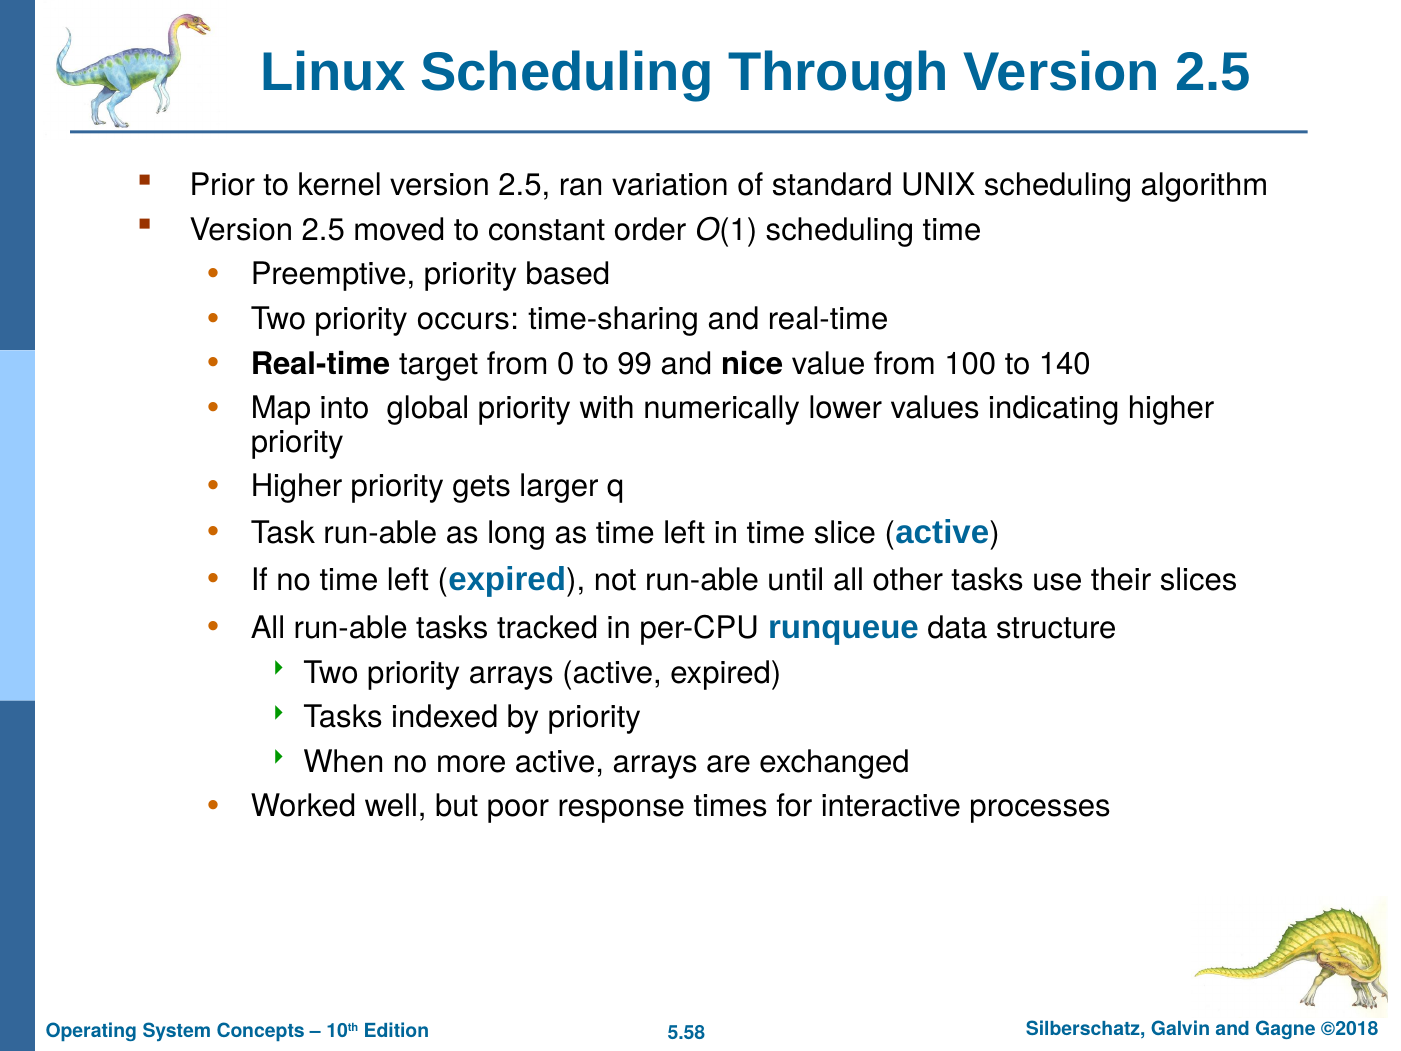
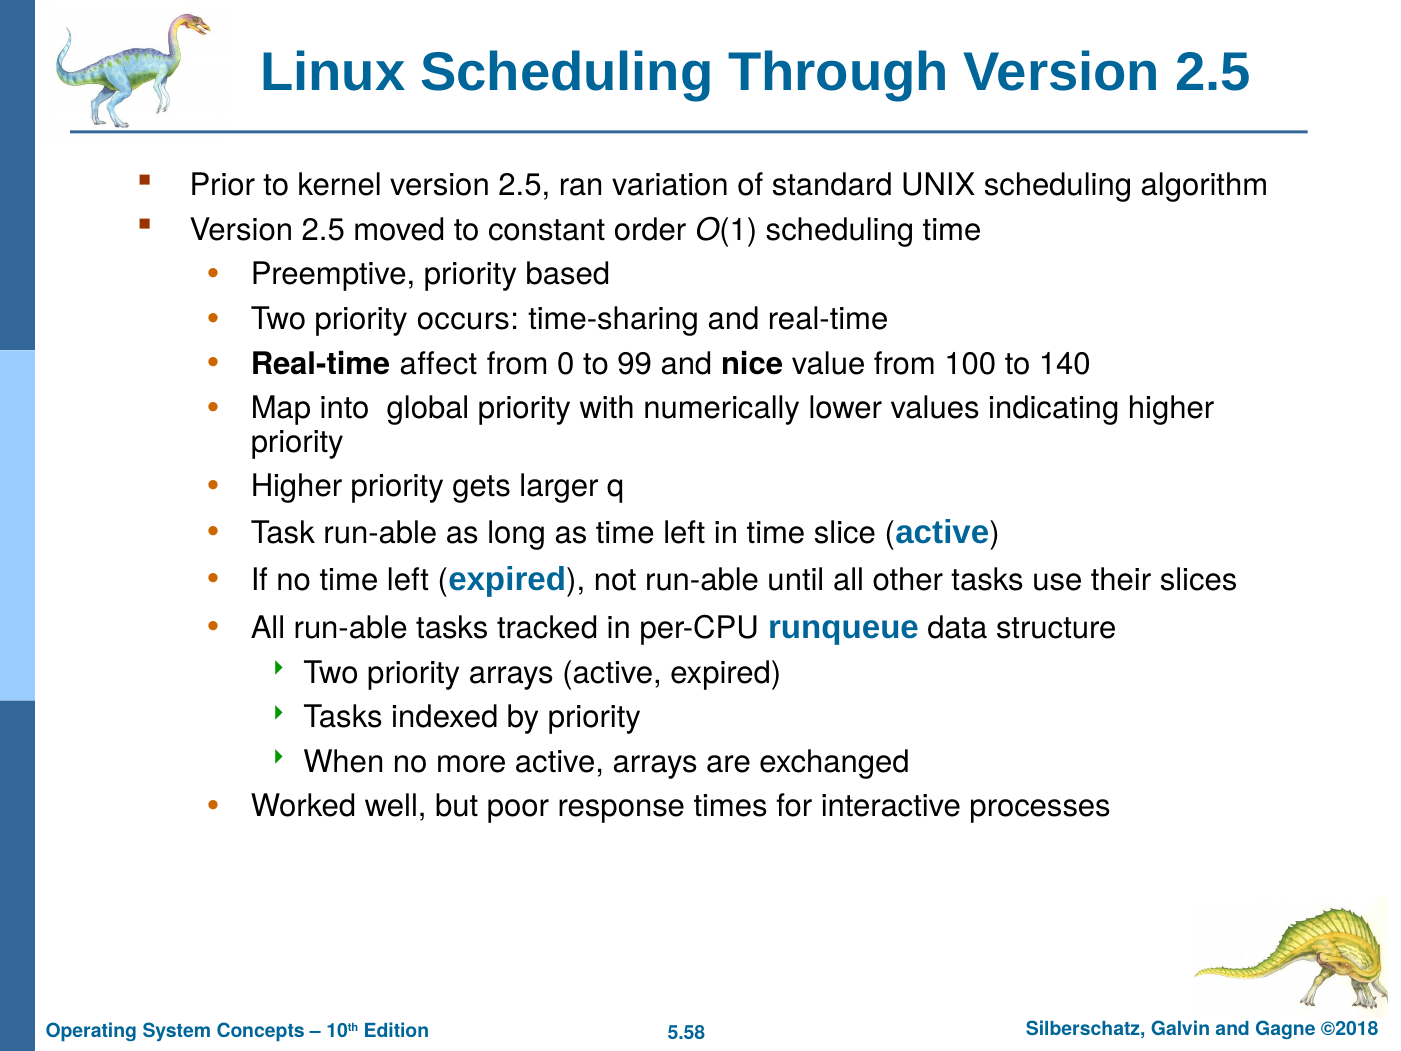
target: target -> affect
